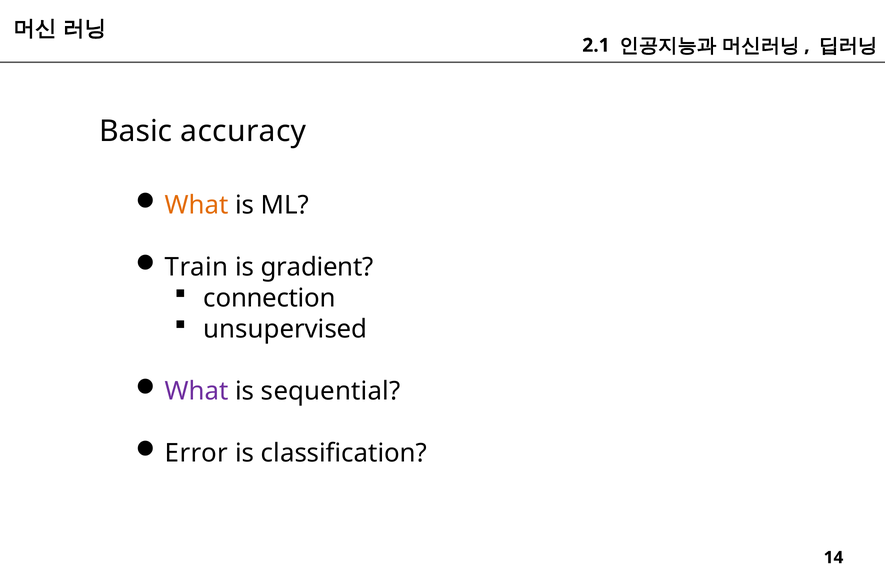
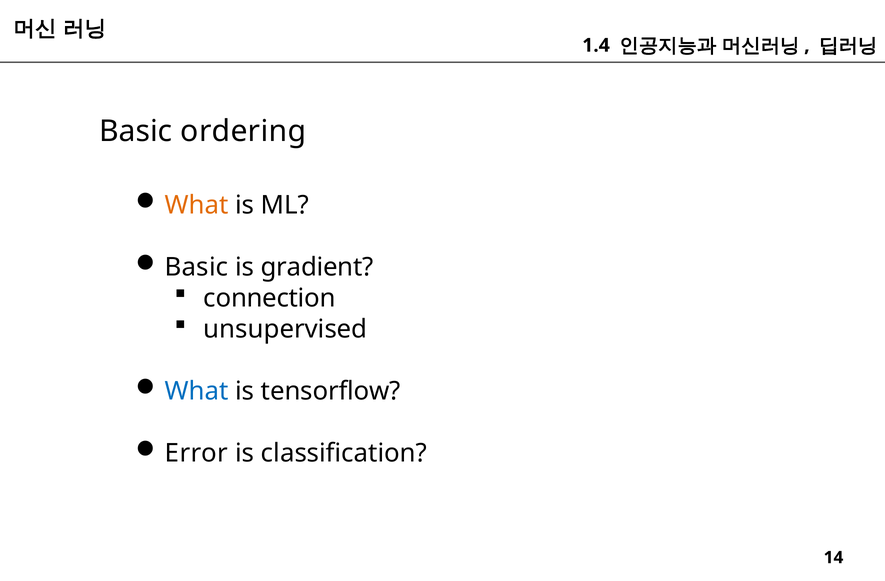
2.1: 2.1 -> 1.4
accuracy: accuracy -> ordering
Train at (196, 267): Train -> Basic
What at (197, 391) colour: purple -> blue
sequential: sequential -> tensorflow
